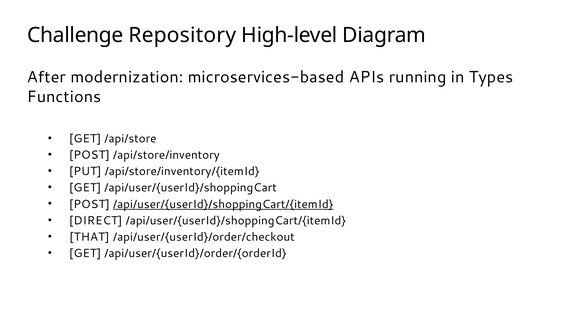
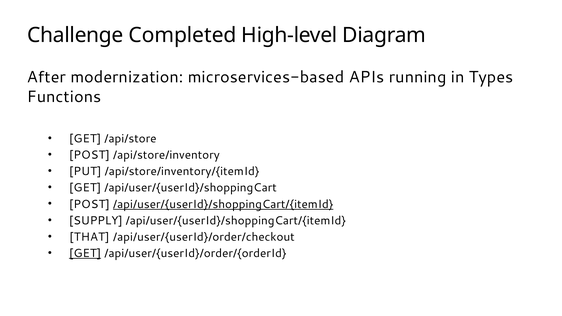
Repository: Repository -> Completed
DIRECT: DIRECT -> SUPPLY
GET at (85, 253) underline: none -> present
